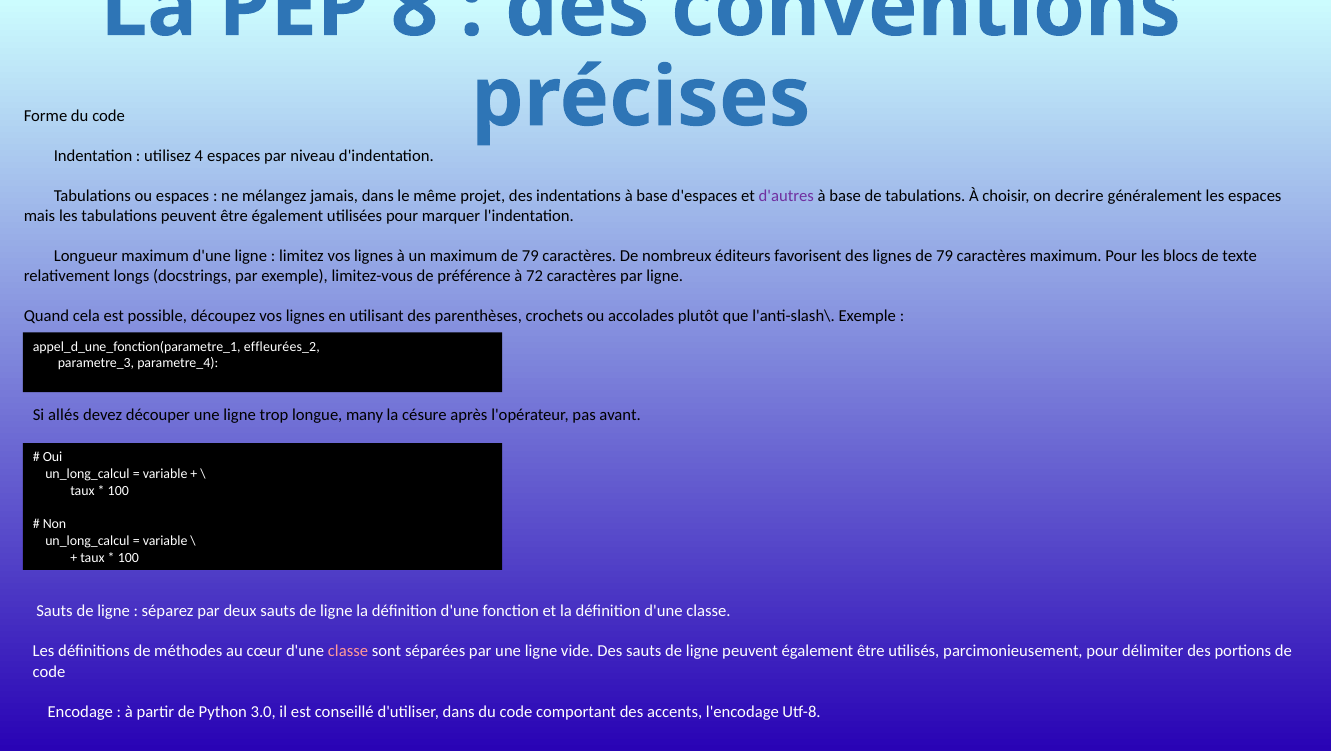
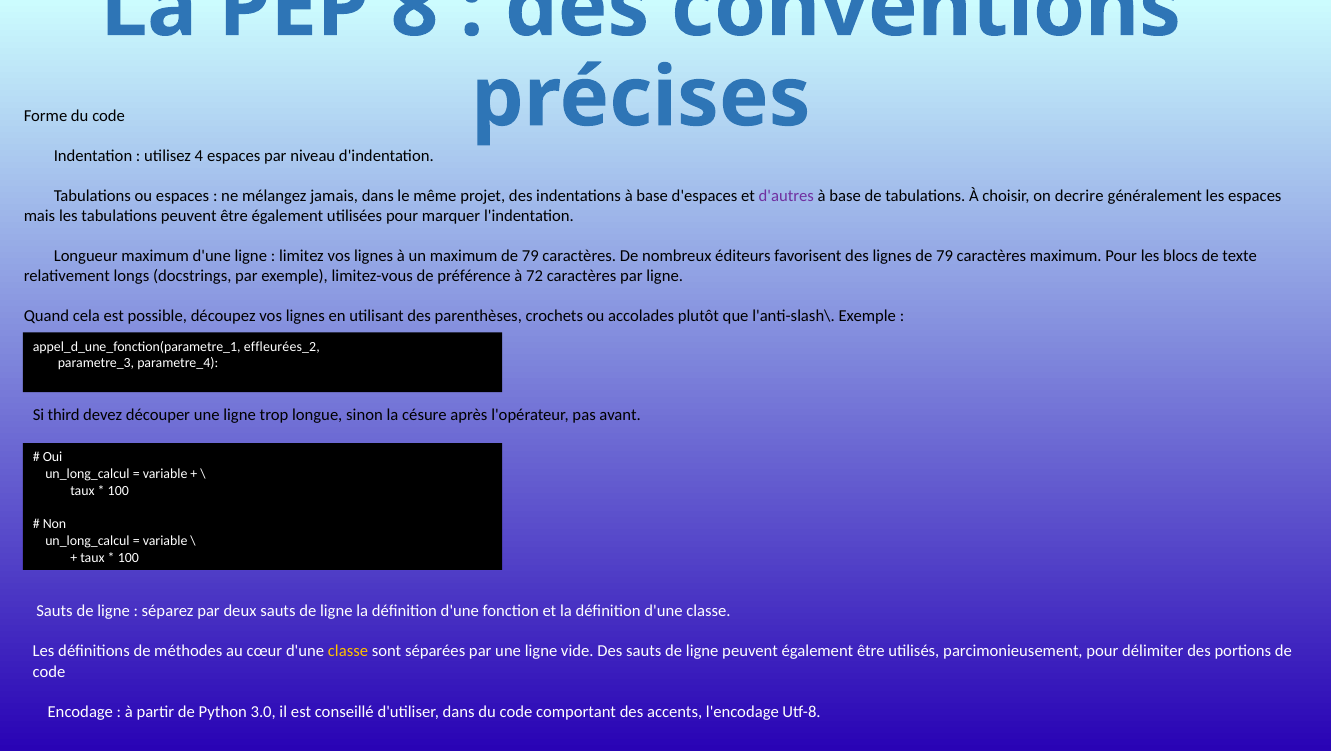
allés: allés -> third
many: many -> sinon
classe at (348, 651) colour: pink -> yellow
